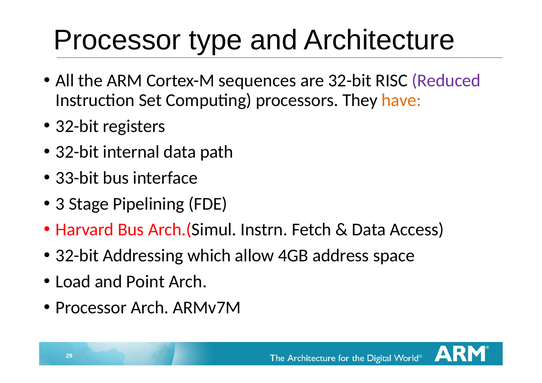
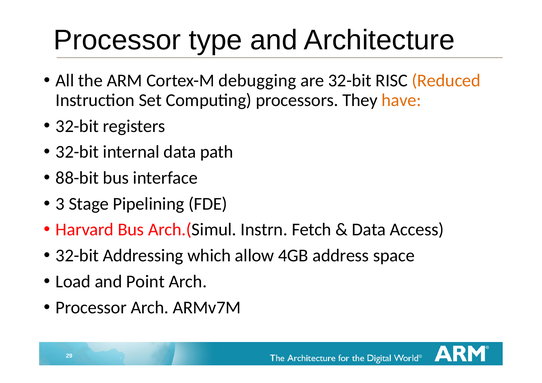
sequences: sequences -> debugging
Reduced colour: purple -> orange
33-bit: 33-bit -> 88-bit
